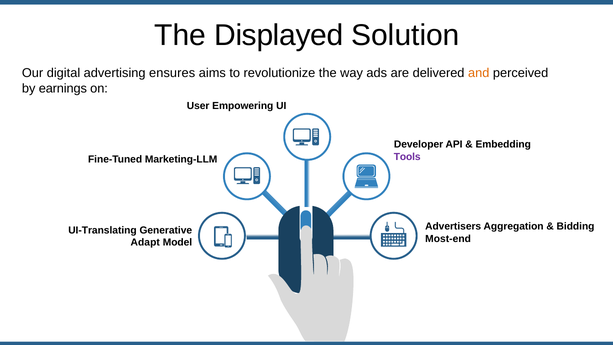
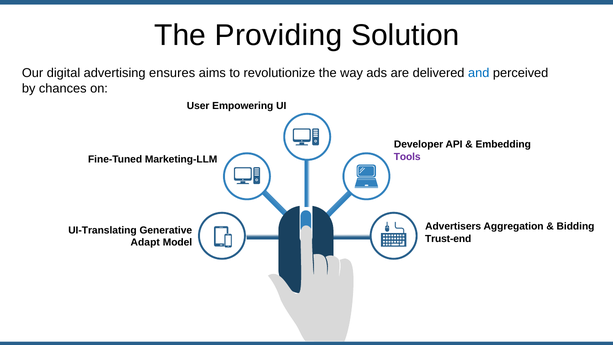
Displayed: Displayed -> Providing
and colour: orange -> blue
earnings: earnings -> chances
Most-end: Most-end -> Trust-end
